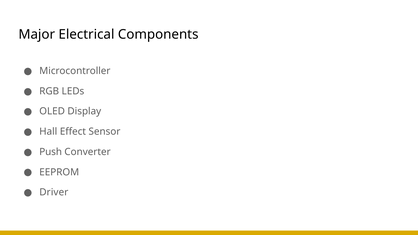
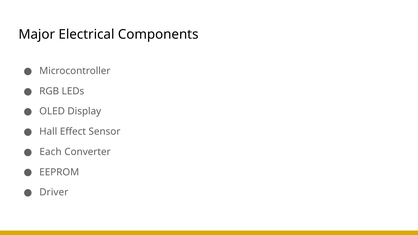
Push: Push -> Each
